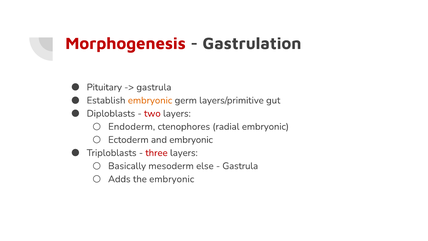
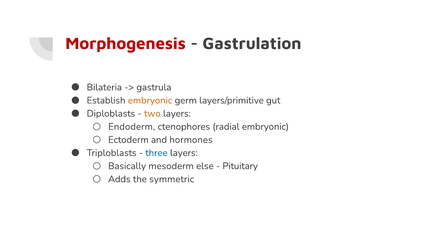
Pituitary: Pituitary -> Bilateria
two colour: red -> orange
and embryonic: embryonic -> hormones
three colour: red -> blue
Gastrula at (240, 166): Gastrula -> Pituitary
the embryonic: embryonic -> symmetric
